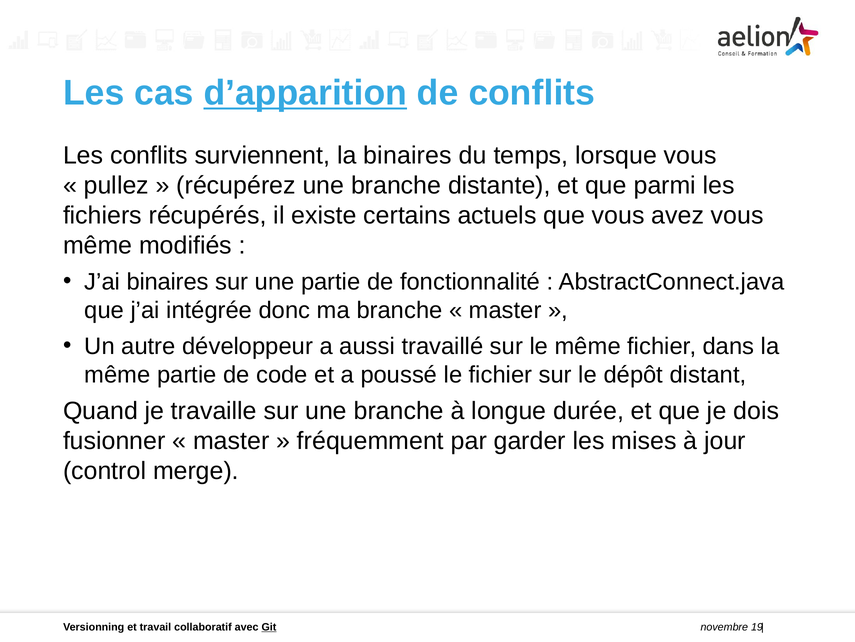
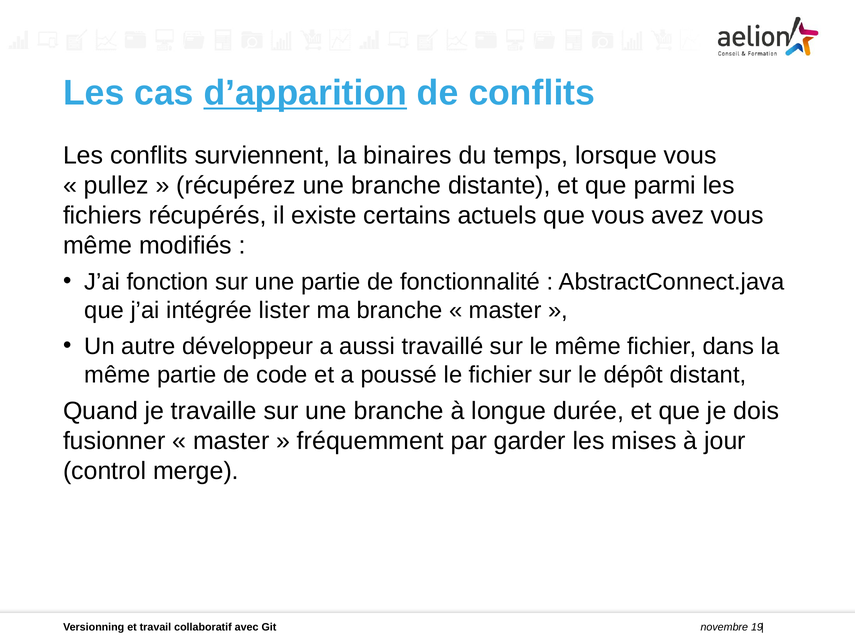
J’ai binaires: binaires -> fonction
donc: donc -> lister
Git underline: present -> none
